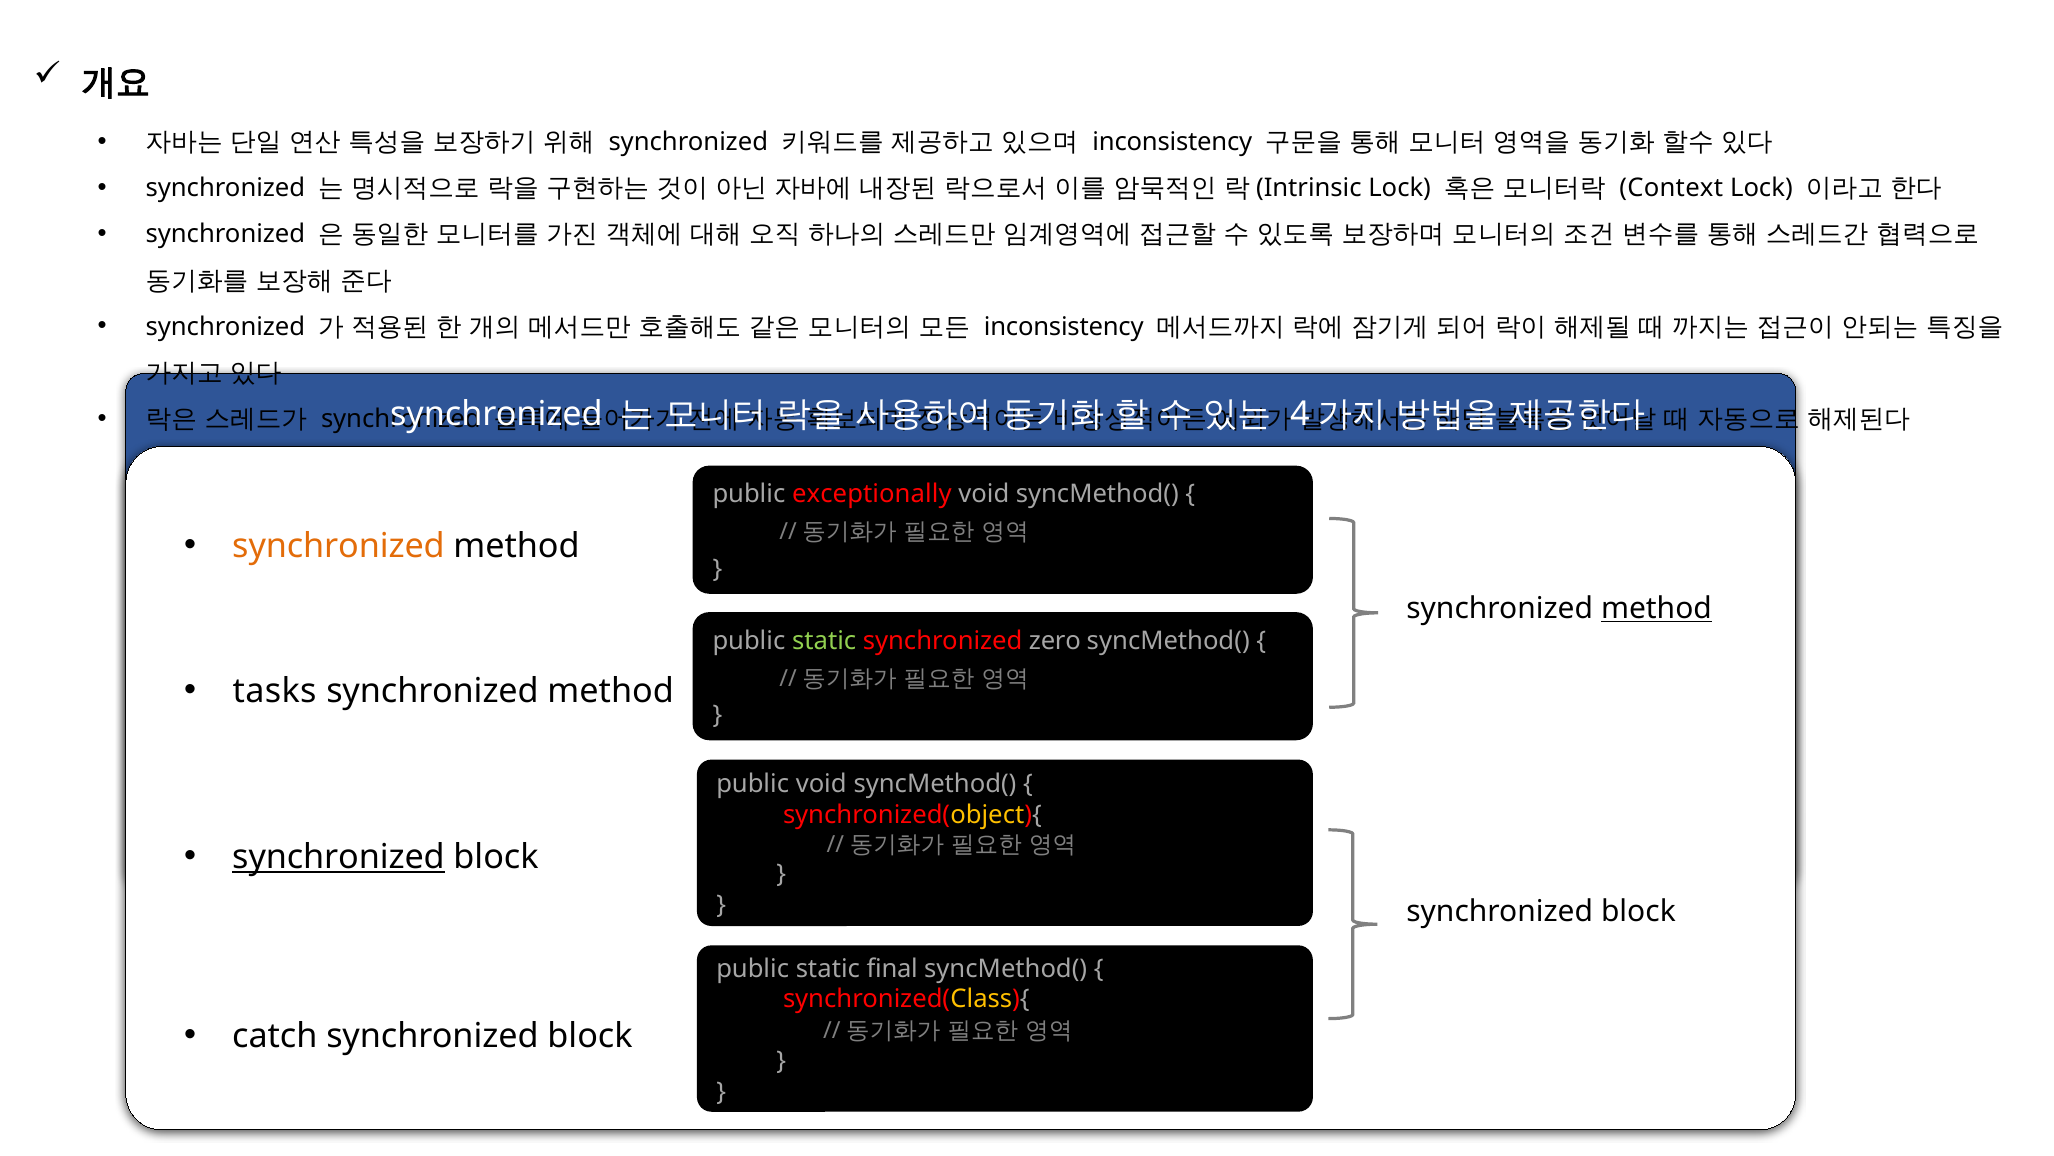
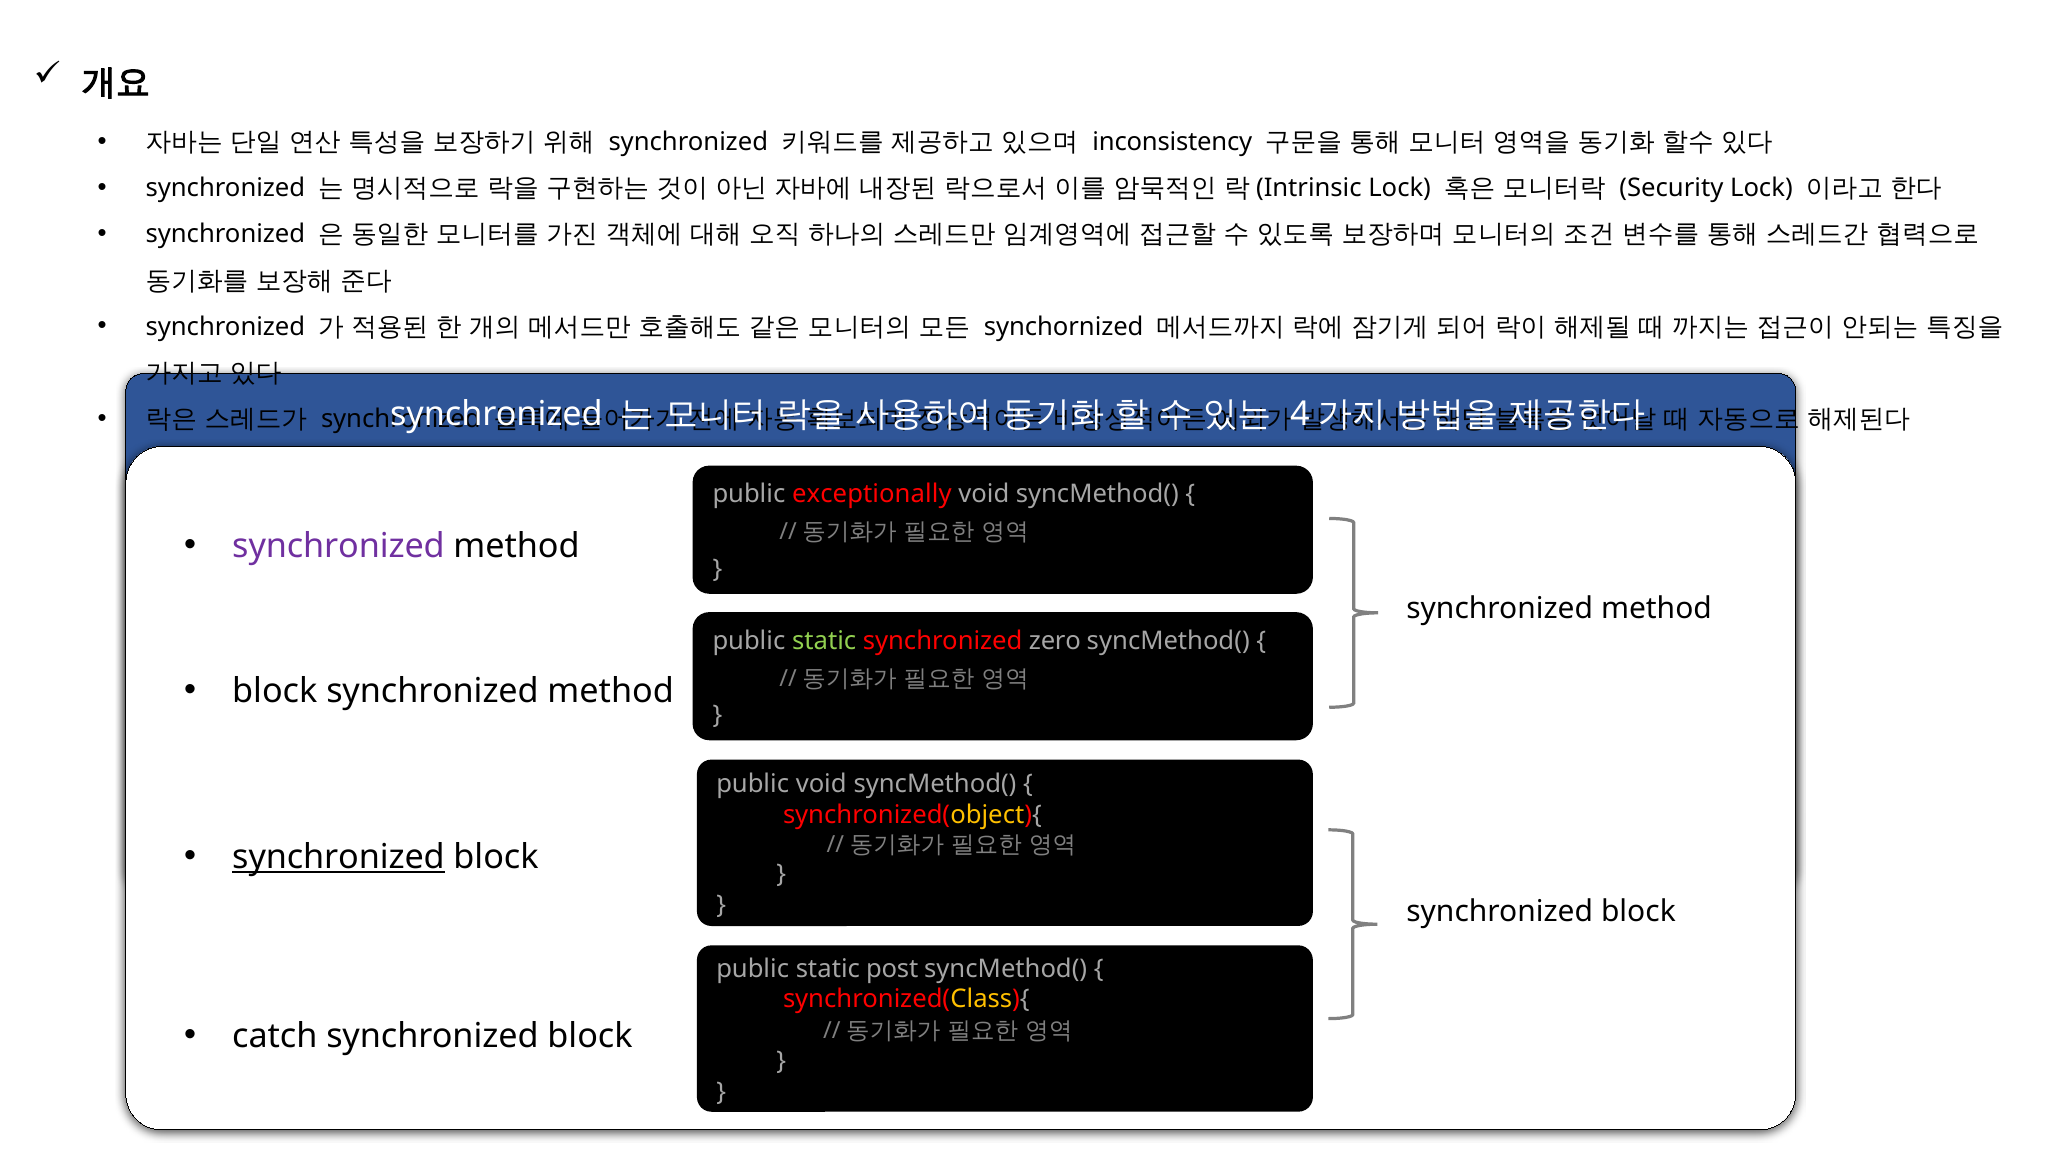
Context: Context -> Security
inconsistency at (1064, 327): inconsistency -> synchornized
synchronized at (338, 546) colour: orange -> purple
method at (1656, 608) underline: present -> none
tasks at (275, 691): tasks -> block
final: final -> post
